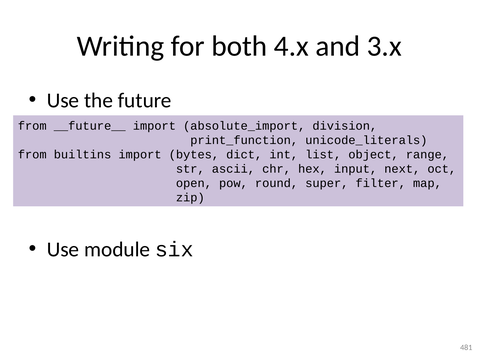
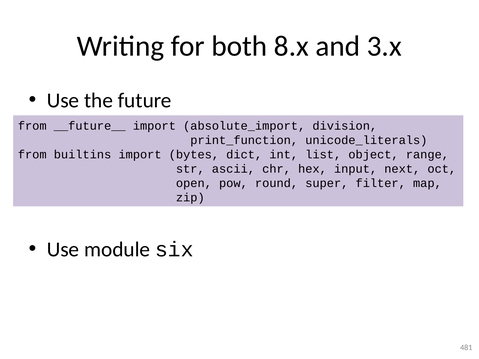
4.x: 4.x -> 8.x
